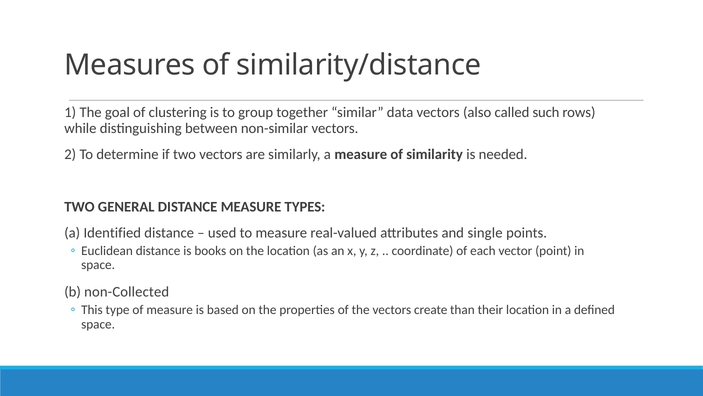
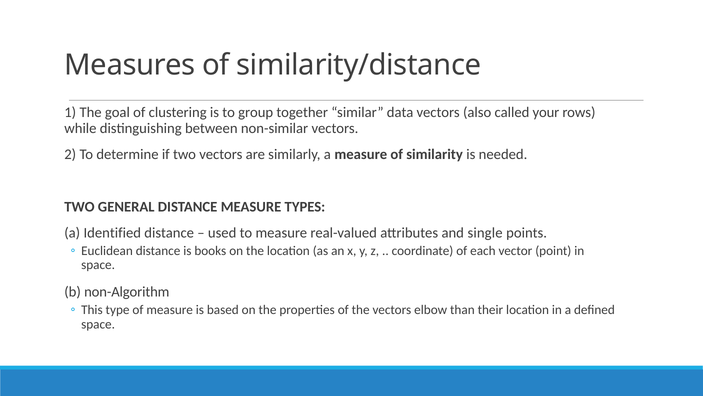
such: such -> your
non-Collected: non-Collected -> non-Algorithm
create: create -> elbow
